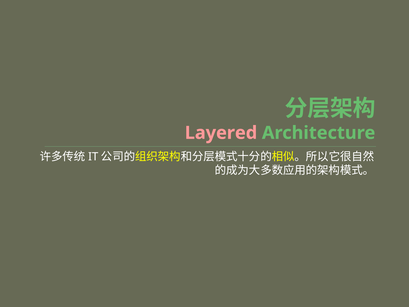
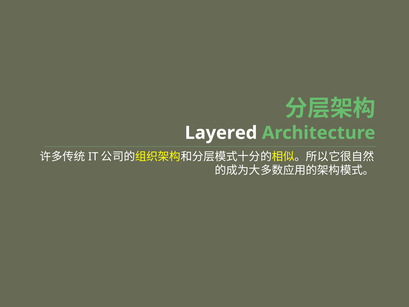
Layered colour: pink -> white
